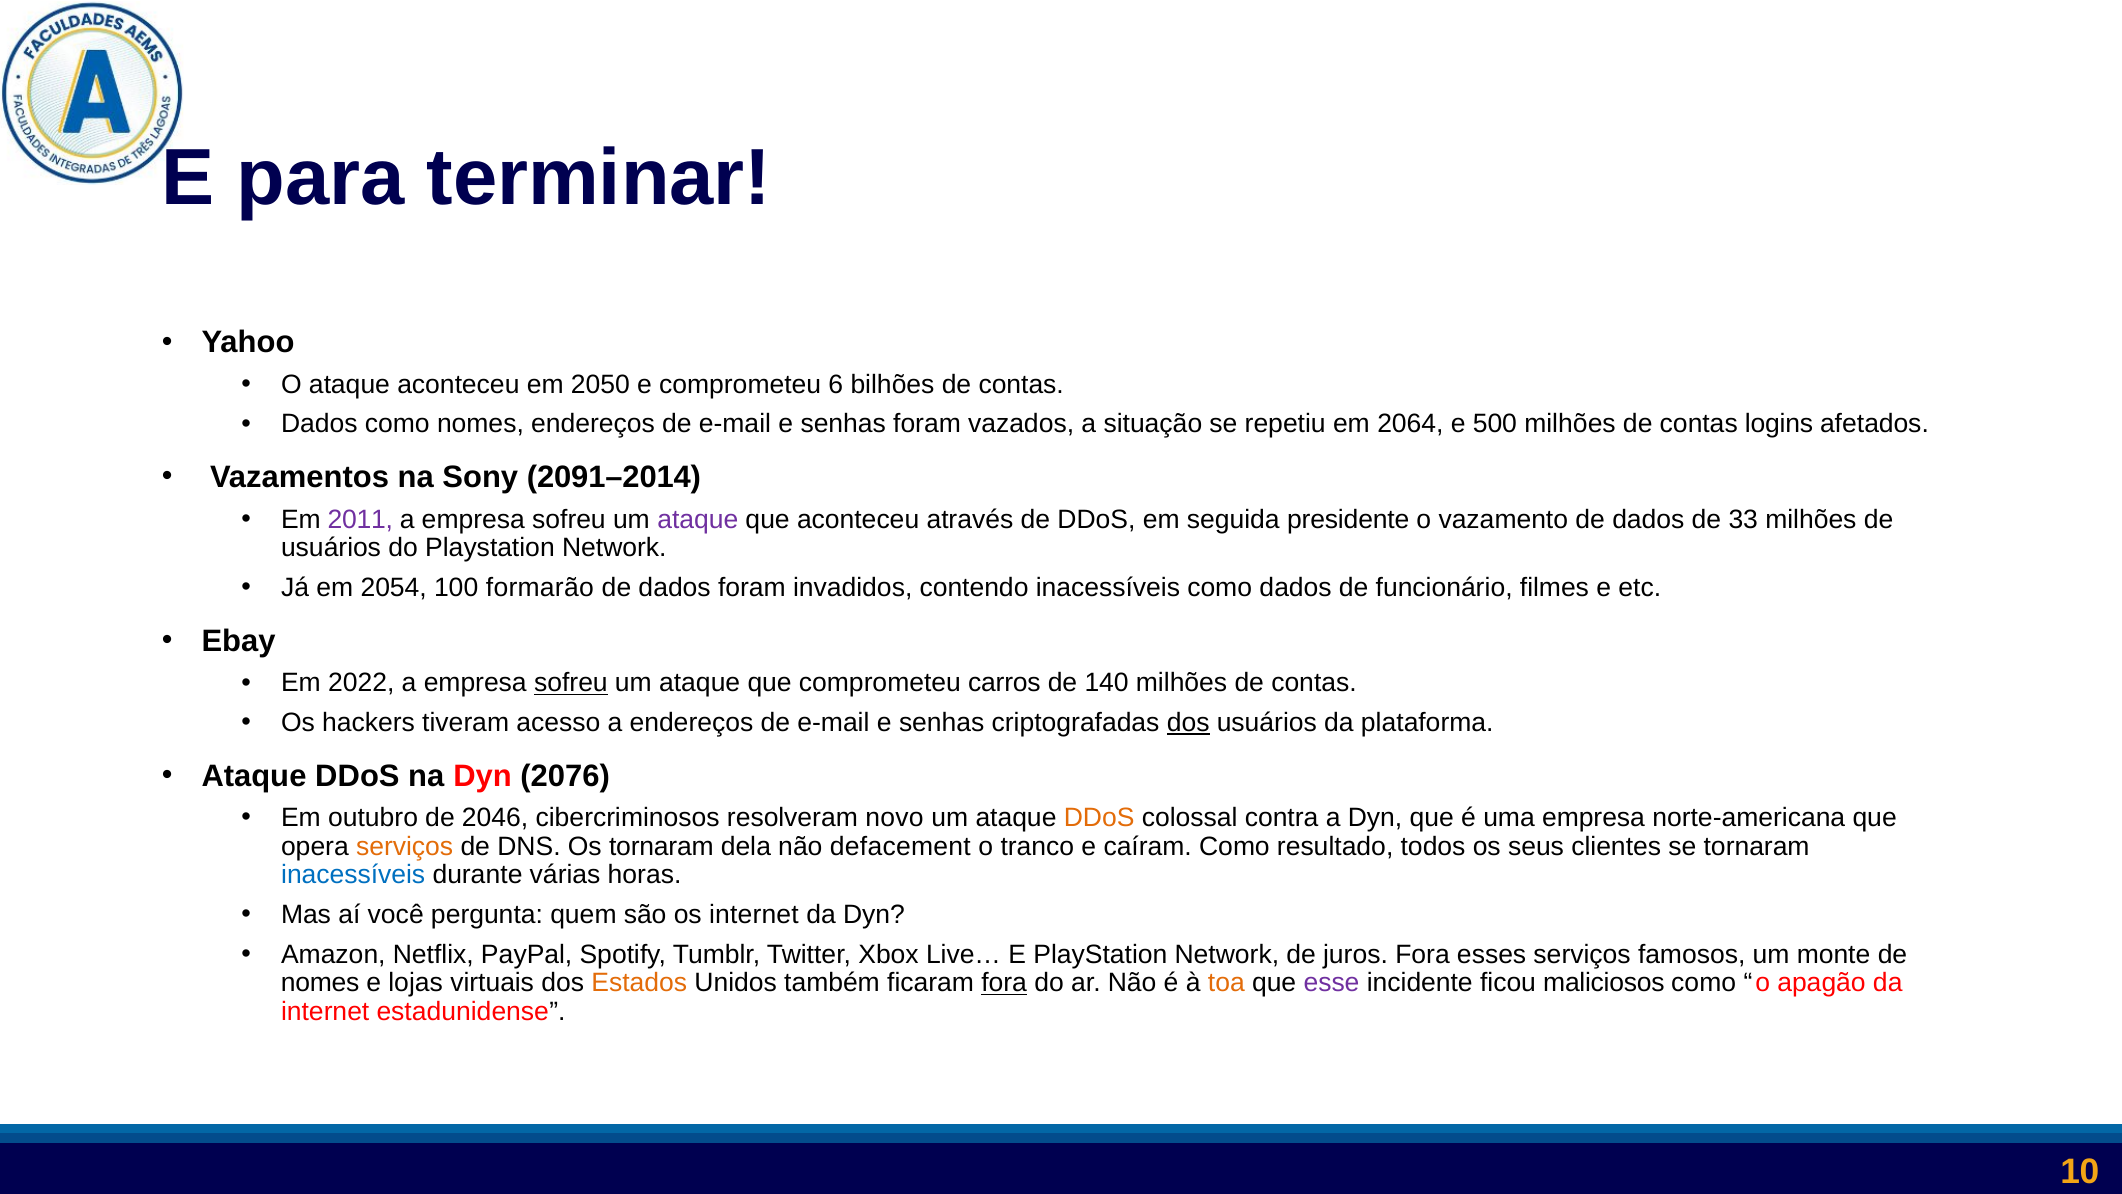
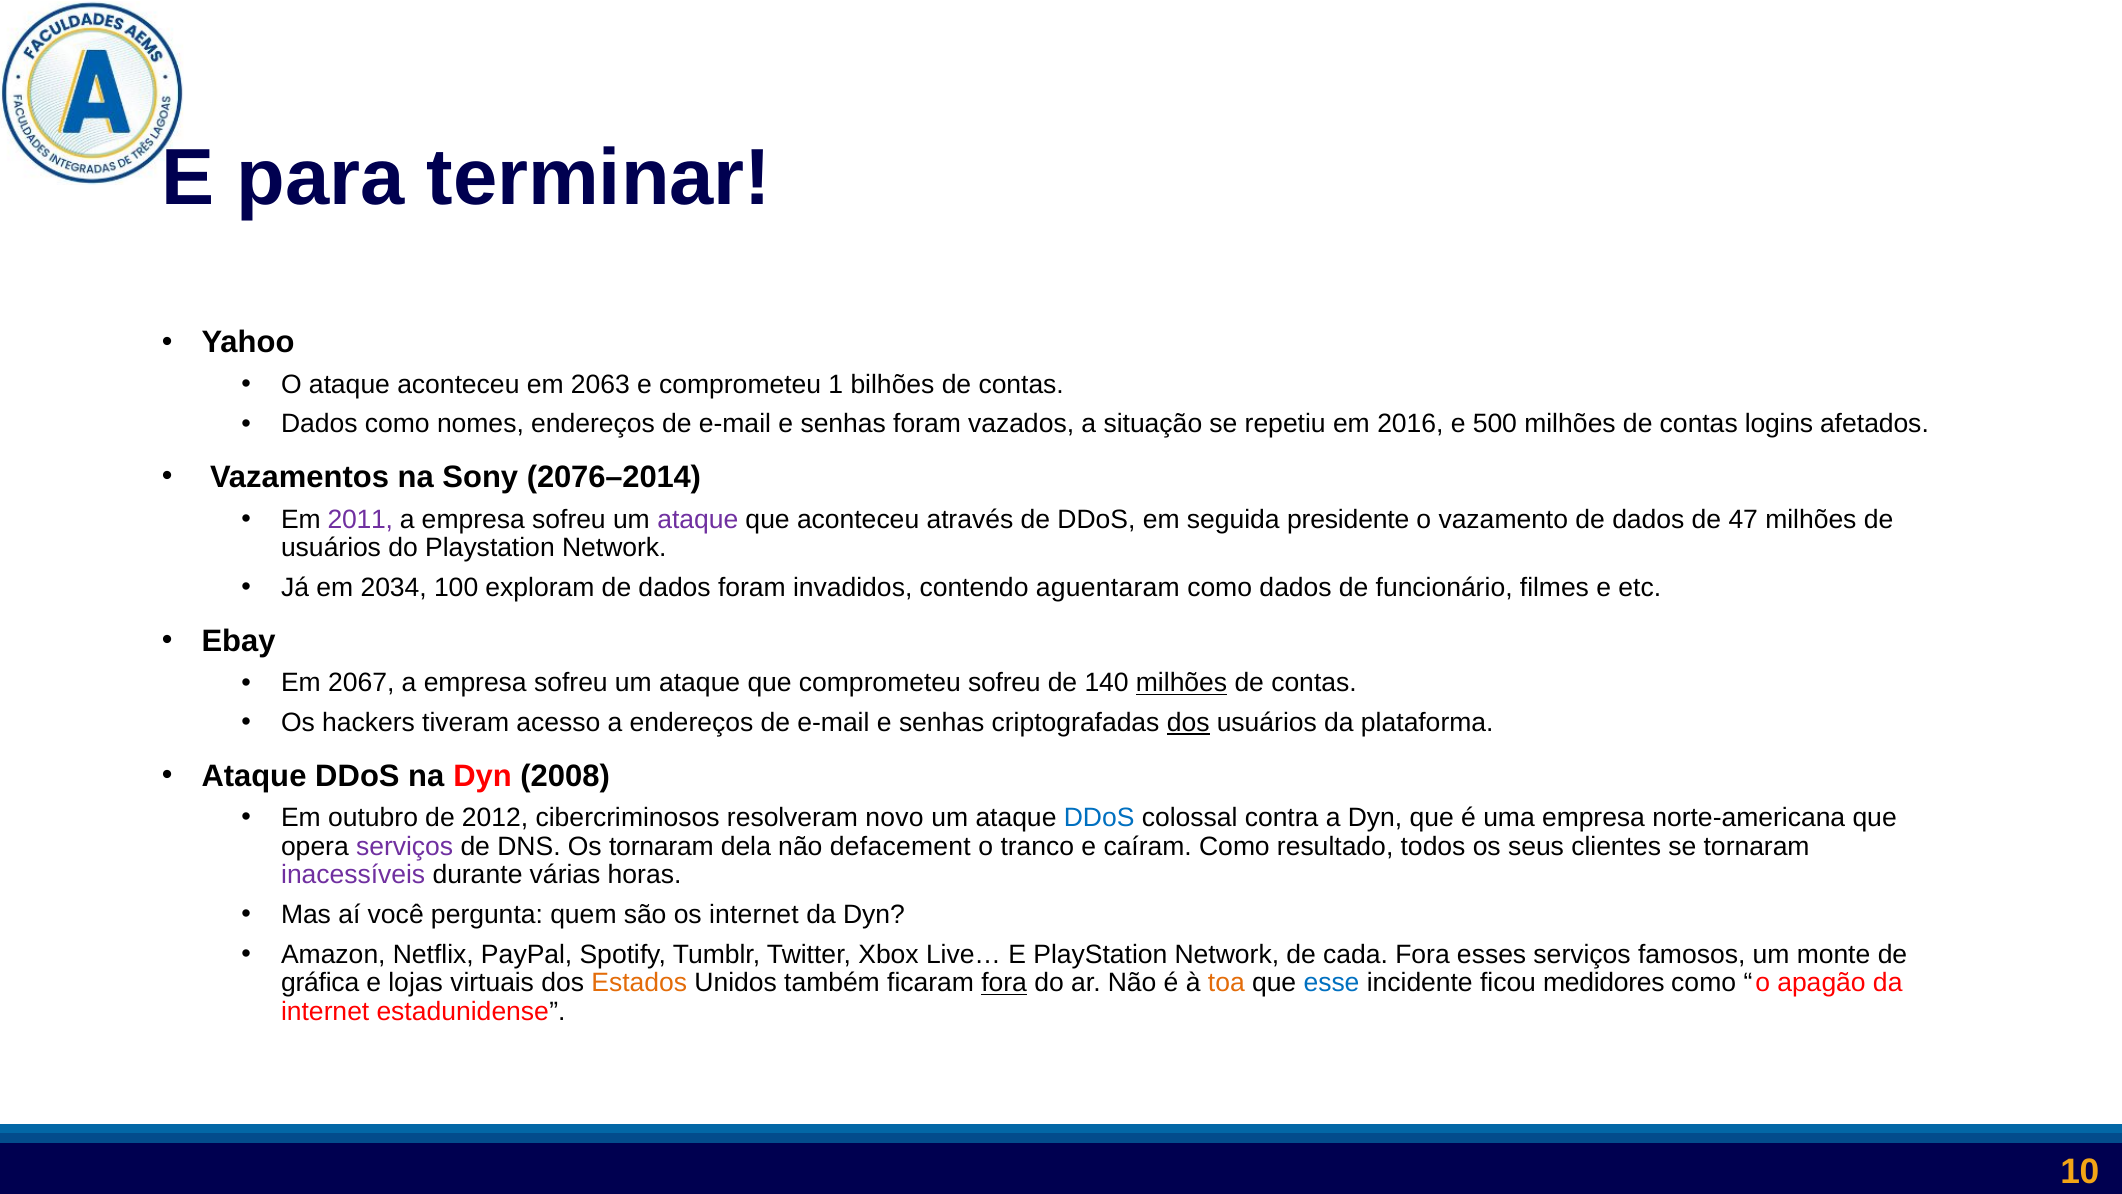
2050: 2050 -> 2063
6: 6 -> 1
2064: 2064 -> 2016
2091–2014: 2091–2014 -> 2076–2014
33: 33 -> 47
2054: 2054 -> 2034
formarão: formarão -> exploram
contendo inacessíveis: inacessíveis -> aguentaram
2022: 2022 -> 2067
sofreu at (571, 683) underline: present -> none
comprometeu carros: carros -> sofreu
milhões at (1182, 683) underline: none -> present
2076: 2076 -> 2008
2046: 2046 -> 2012
DDoS at (1099, 818) colour: orange -> blue
serviços at (405, 846) colour: orange -> purple
inacessíveis at (353, 875) colour: blue -> purple
juros: juros -> cada
nomes at (320, 983): nomes -> gráfica
esse colour: purple -> blue
maliciosos: maliciosos -> medidores
